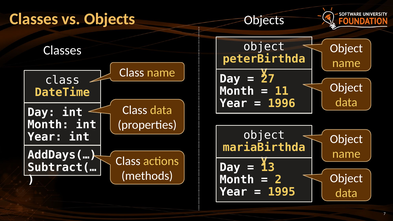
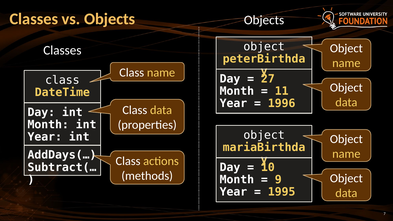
13: 13 -> 10
2: 2 -> 9
